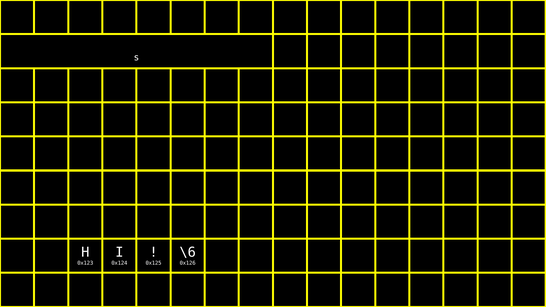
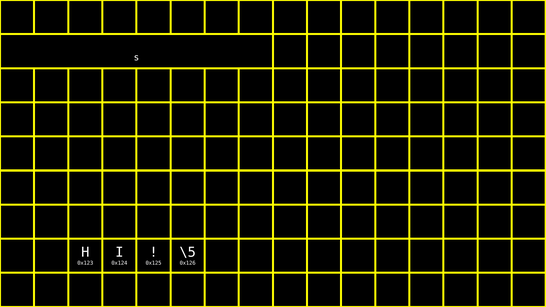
\6: \6 -> \5
